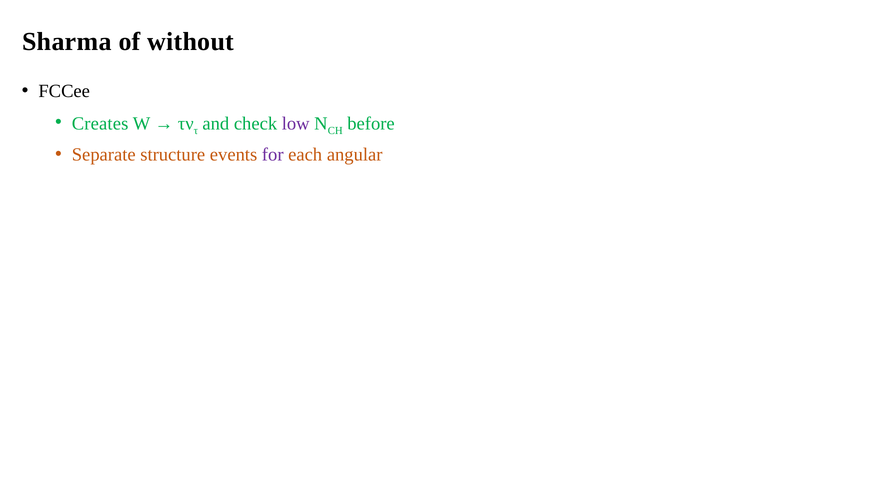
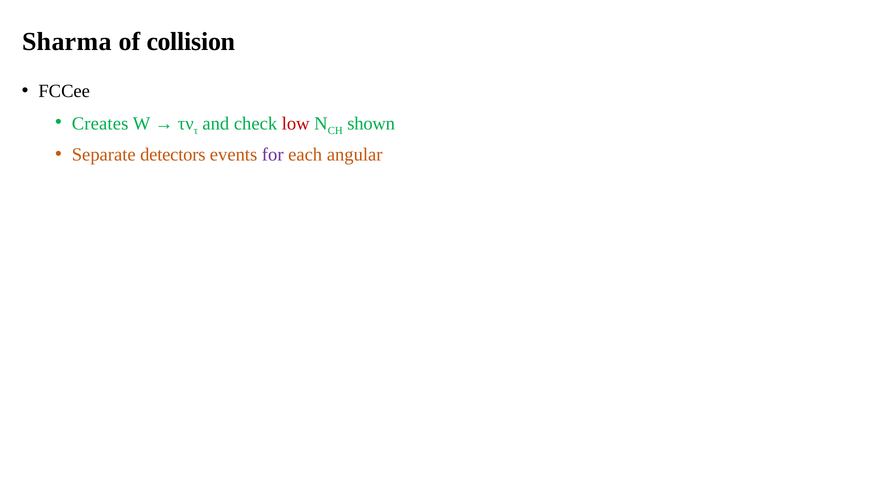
without: without -> collision
low colour: purple -> red
before: before -> shown
structure: structure -> detectors
